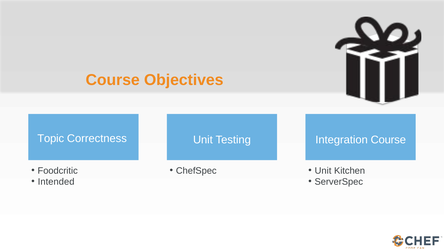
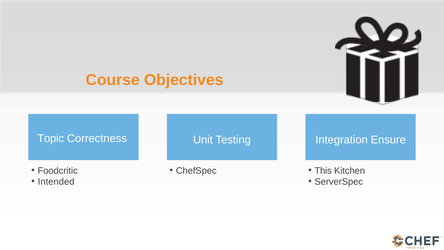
Integration Course: Course -> Ensure
Unit at (323, 170): Unit -> This
